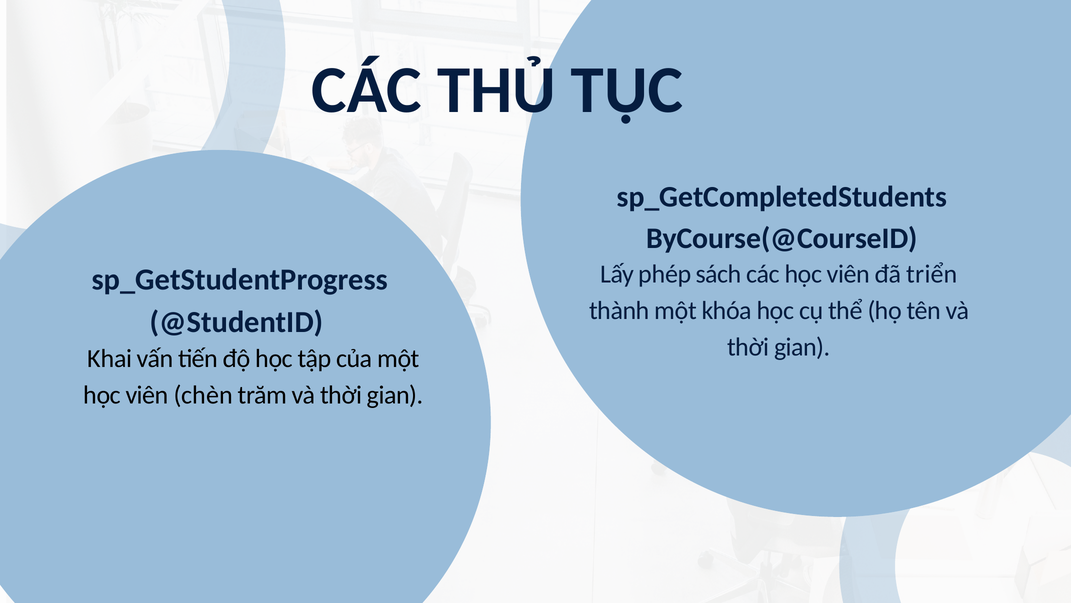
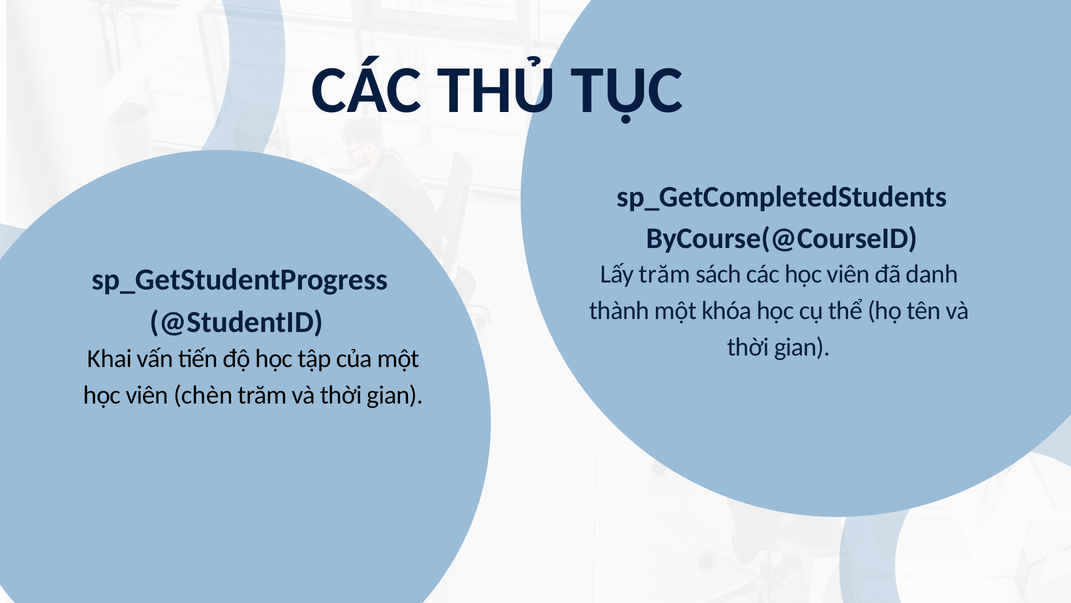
Lấy phép: phép -> trăm
triển: triển -> danh
